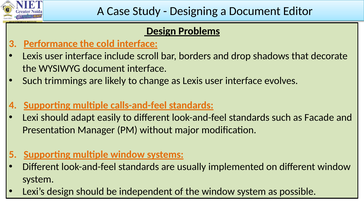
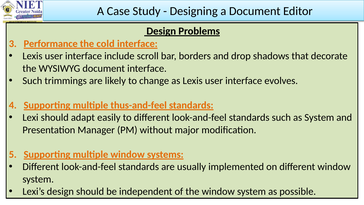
calls-and-feel: calls-and-feel -> thus-and-feel
as Facade: Facade -> System
